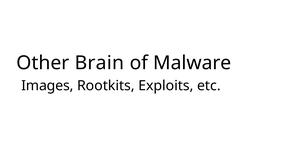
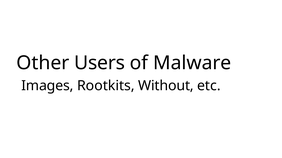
Brain: Brain -> Users
Exploits: Exploits -> Without
